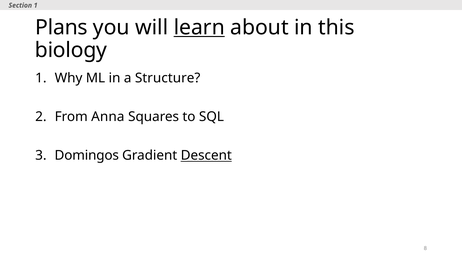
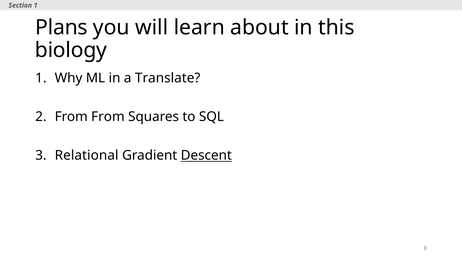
learn underline: present -> none
Structure: Structure -> Translate
From Anna: Anna -> From
Domingos: Domingos -> Relational
